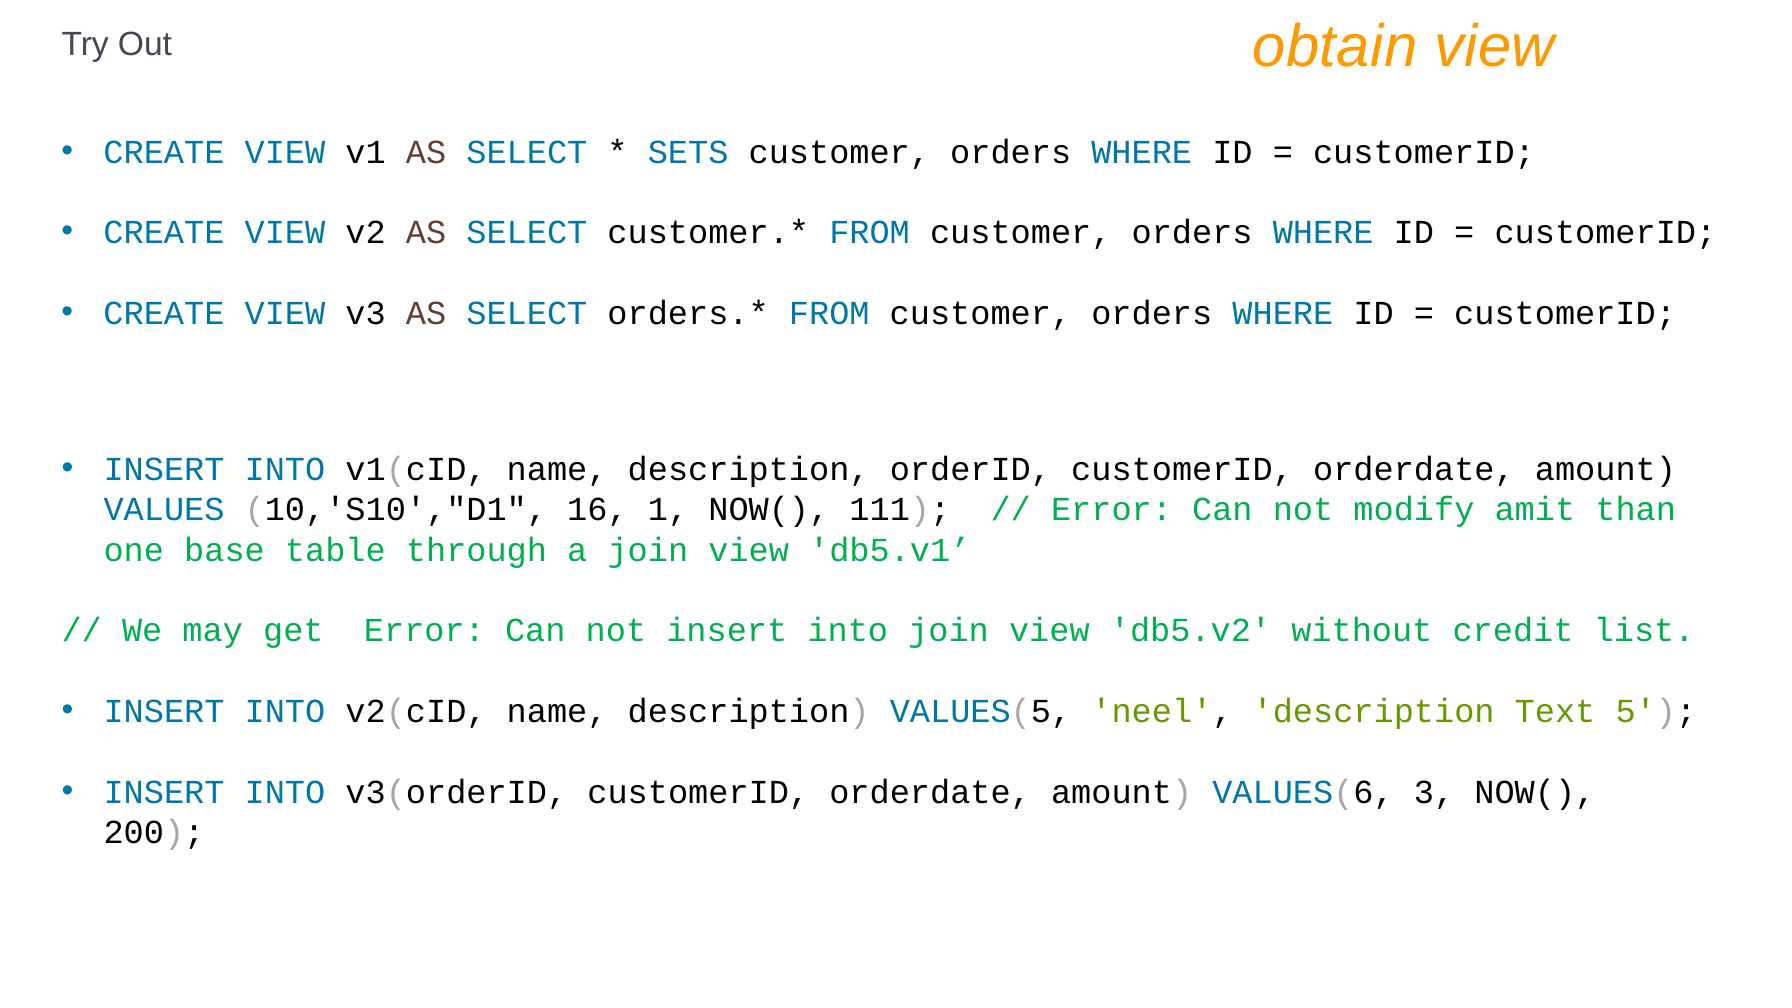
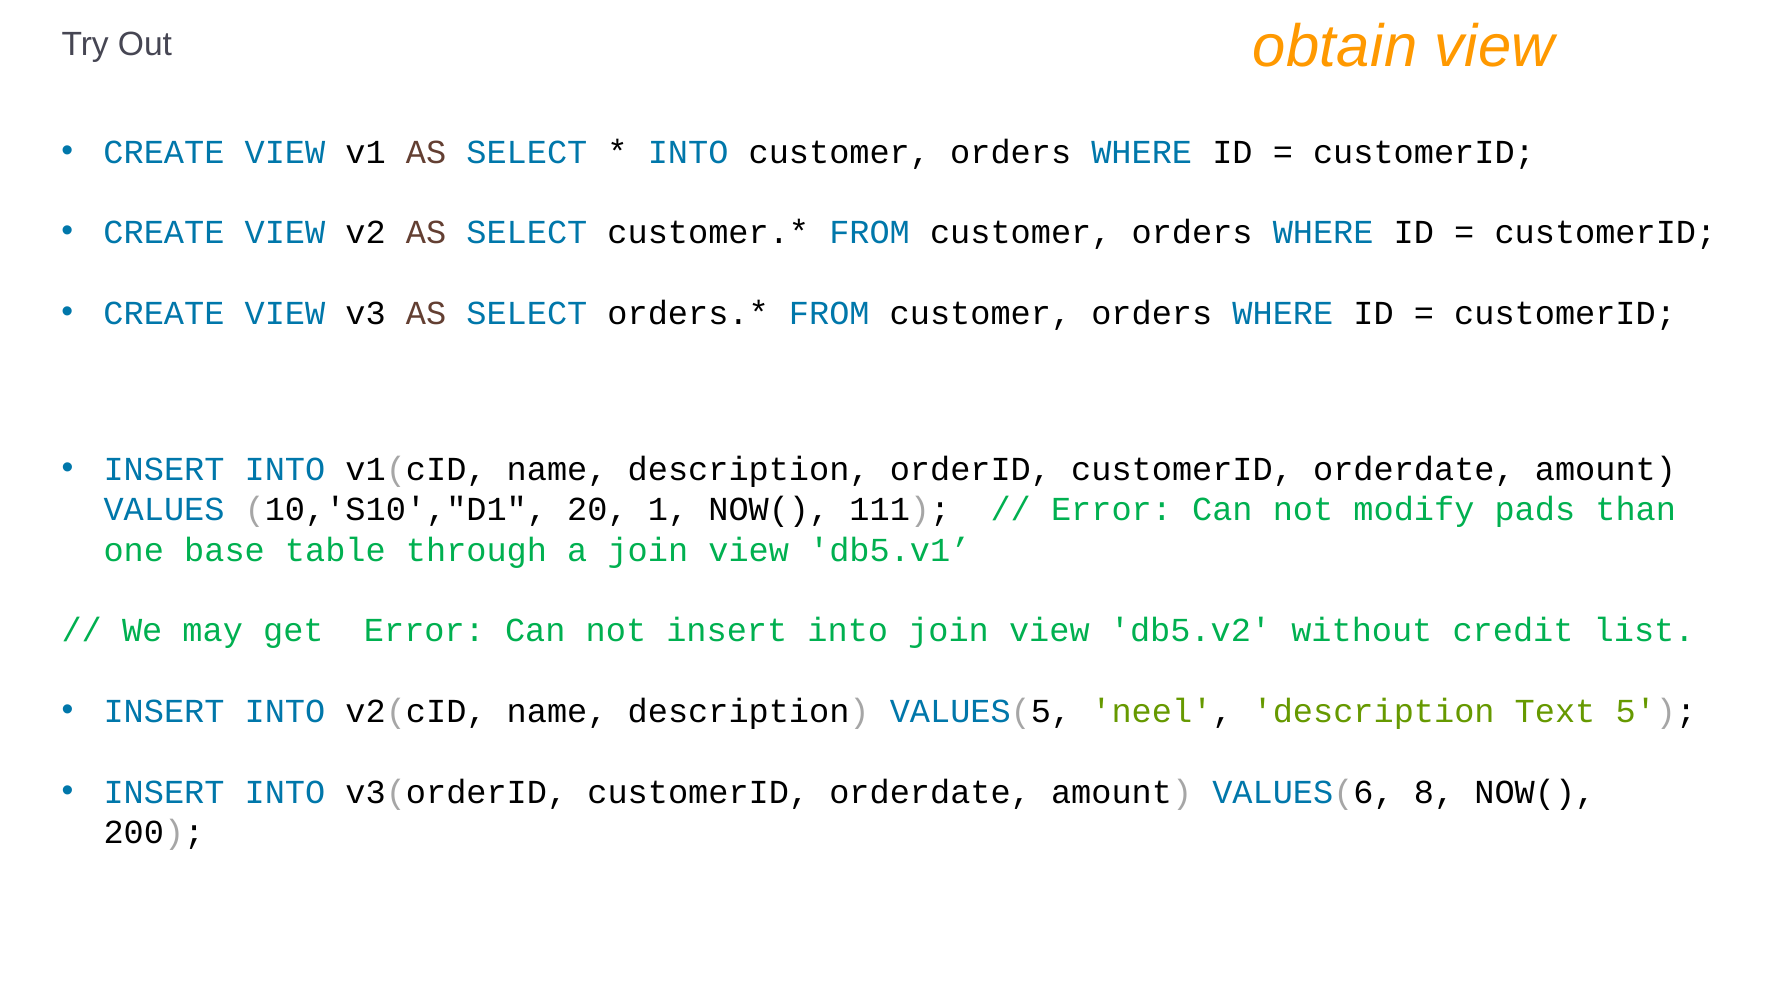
SETS at (688, 152): SETS -> INTO
16: 16 -> 20
amit: amit -> pads
3: 3 -> 8
